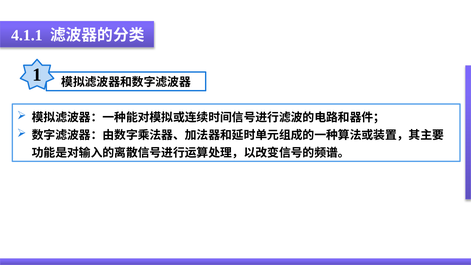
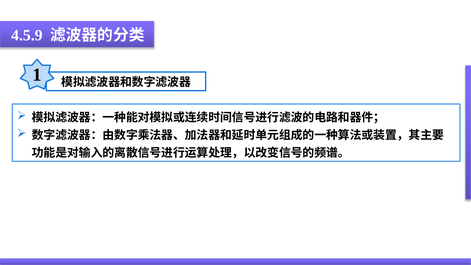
4.1.1: 4.1.1 -> 4.5.9
